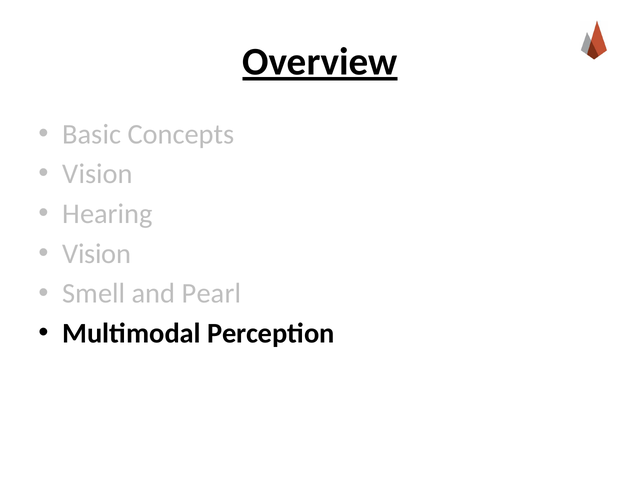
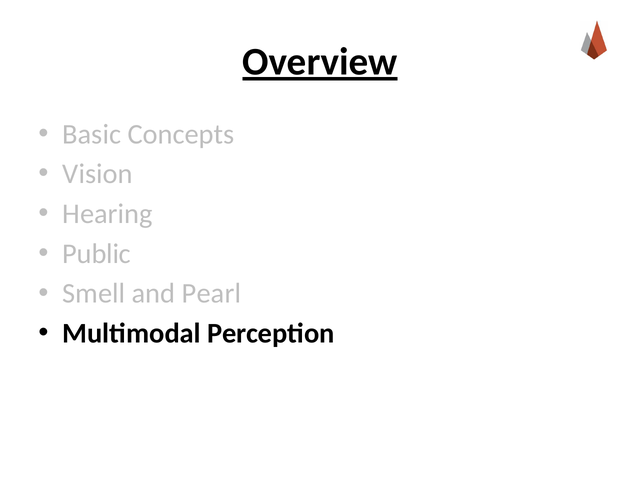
Vision at (97, 254): Vision -> Public
